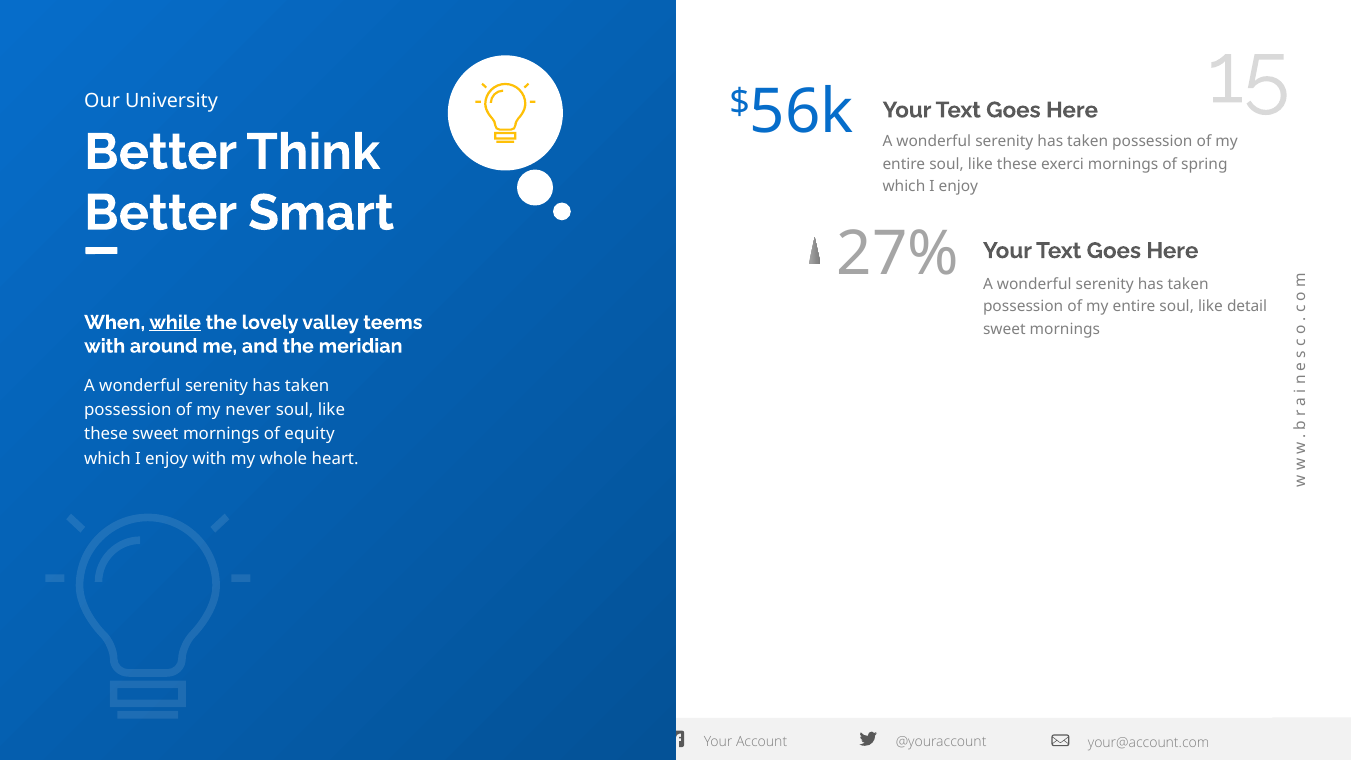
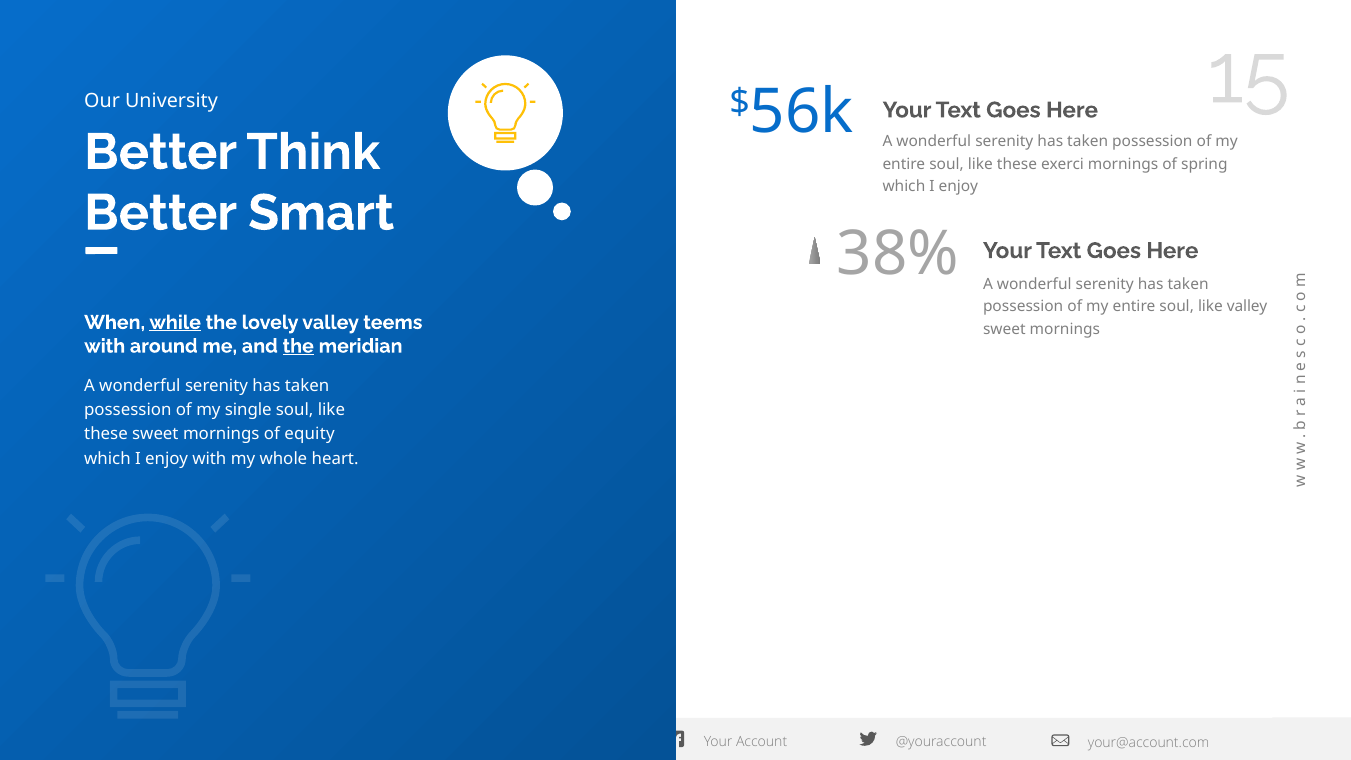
27%: 27% -> 38%
like detail: detail -> valley
the at (298, 346) underline: none -> present
never: never -> single
